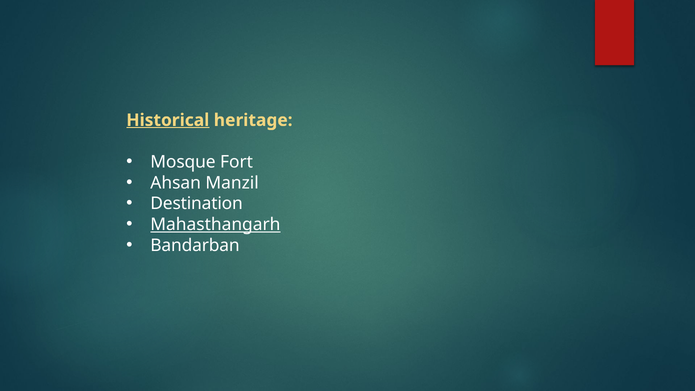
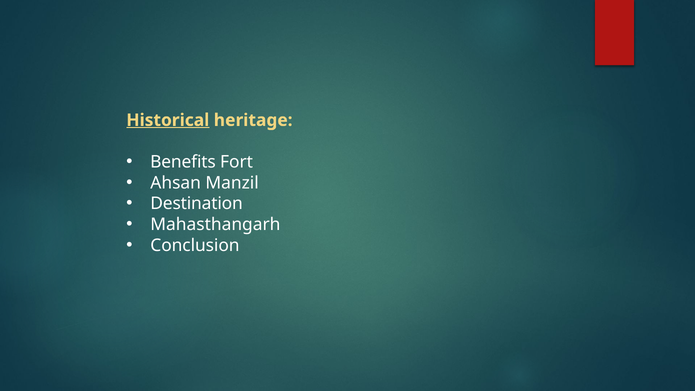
Mosque: Mosque -> Benefits
Mahasthangarh underline: present -> none
Bandarban: Bandarban -> Conclusion
